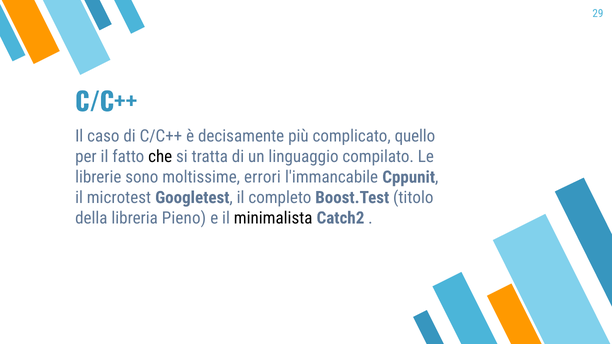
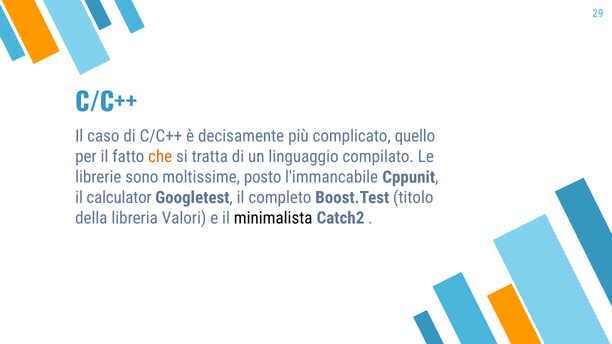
che colour: black -> orange
errori: errori -> posto
microtest: microtest -> calculator
Pieno: Pieno -> Valori
